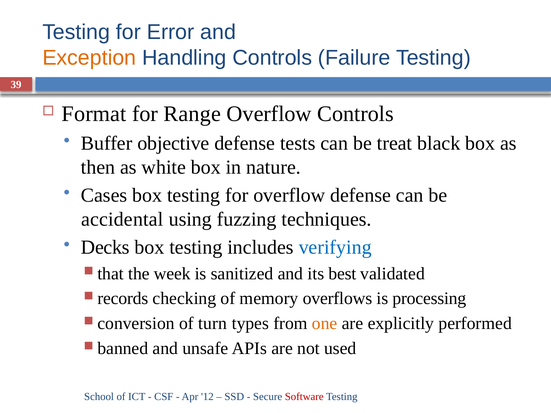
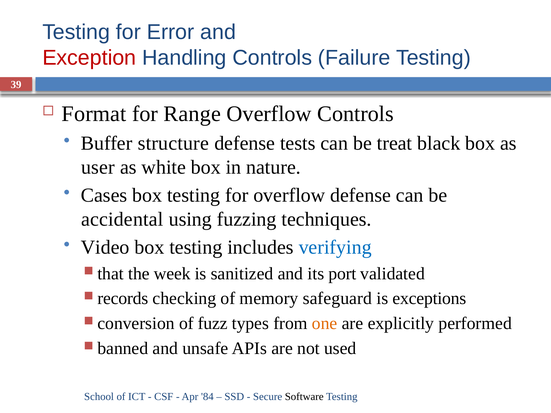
Exception colour: orange -> red
objective: objective -> structure
then: then -> user
Decks: Decks -> Video
best: best -> port
overflows: overflows -> safeguard
processing: processing -> exceptions
turn: turn -> fuzz
12: 12 -> 84
Software colour: red -> black
